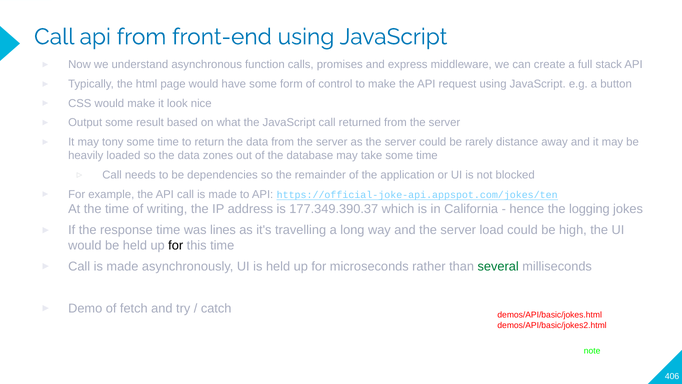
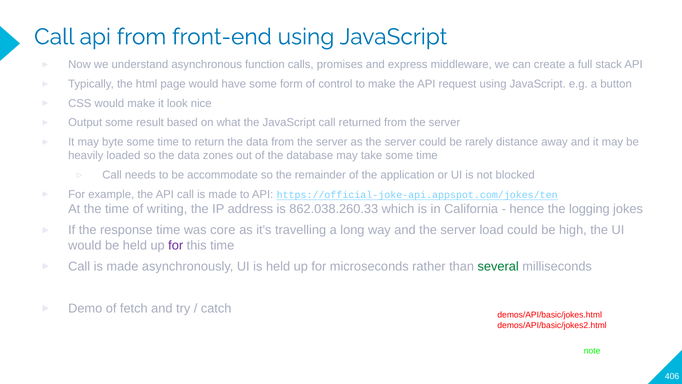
tony: tony -> byte
dependencies: dependencies -> accommodate
177.349.390.37: 177.349.390.37 -> 862.038.260.33
lines: lines -> core
for at (176, 245) colour: black -> purple
